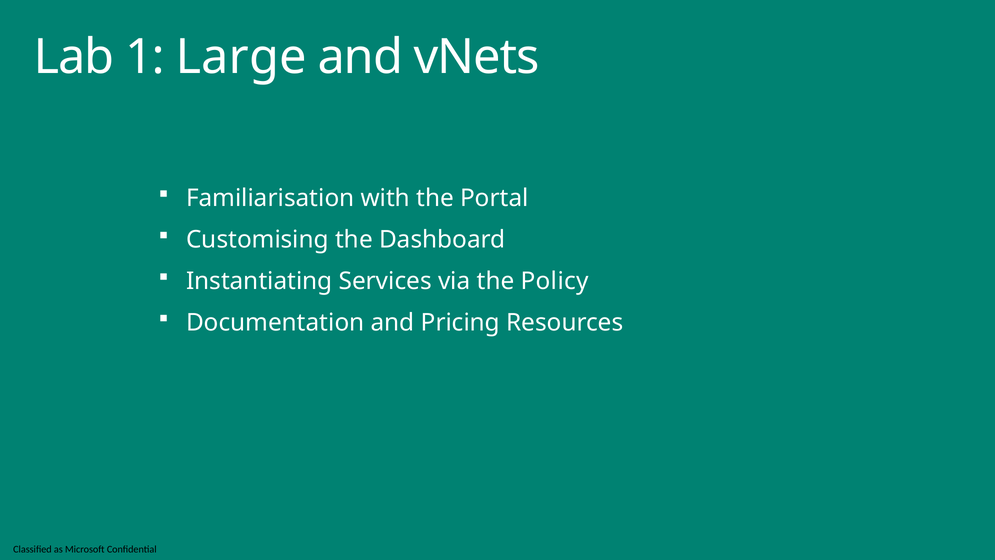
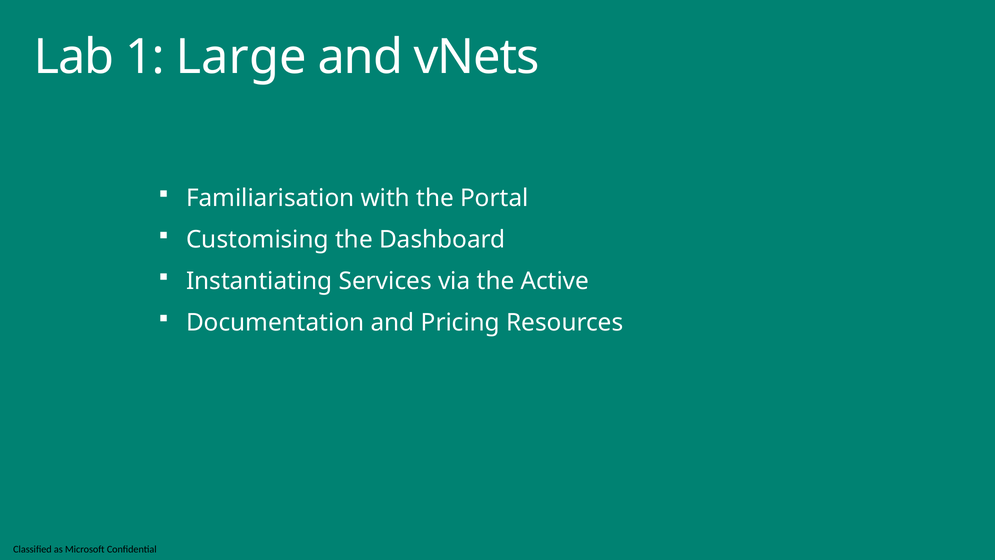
Policy: Policy -> Active
